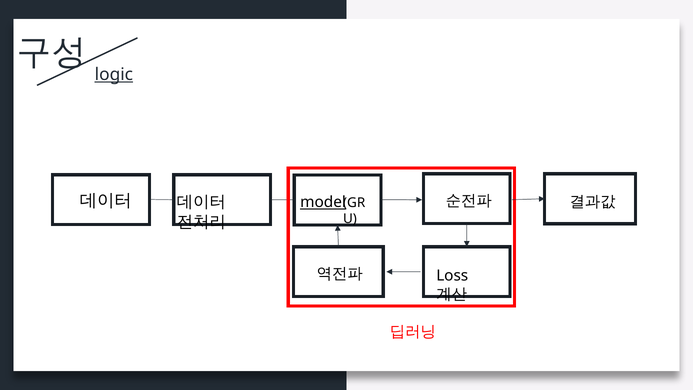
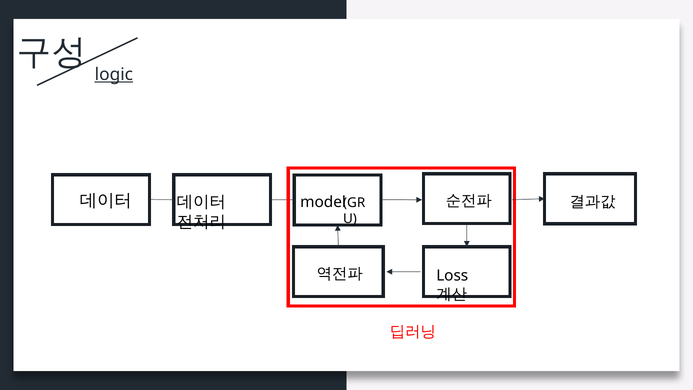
model underline: present -> none
